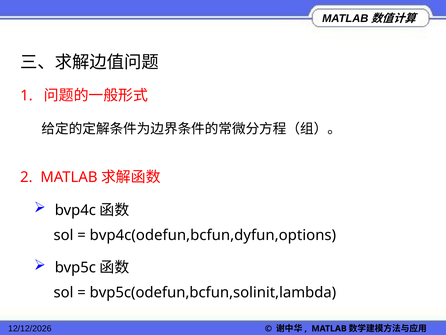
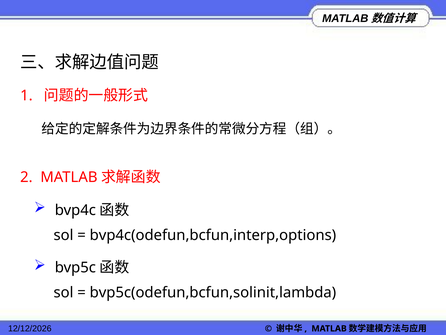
bvp4c(odefun,bcfun,dyfun,options: bvp4c(odefun,bcfun,dyfun,options -> bvp4c(odefun,bcfun,interp,options
